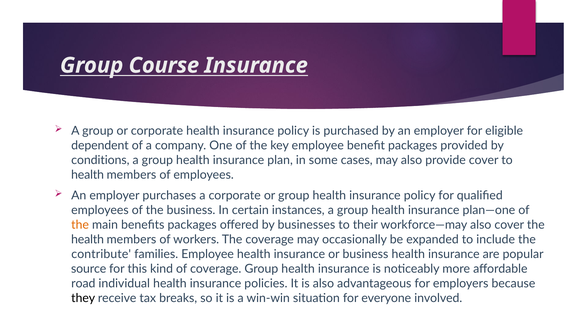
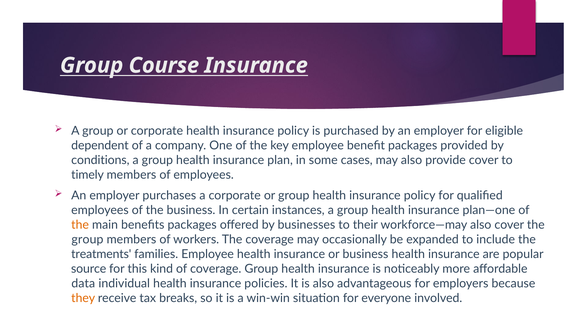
health at (88, 175): health -> timely
health at (88, 240): health -> group
contribute: contribute -> treatments
road: road -> data
they colour: black -> orange
